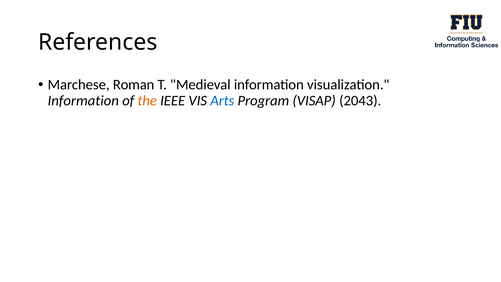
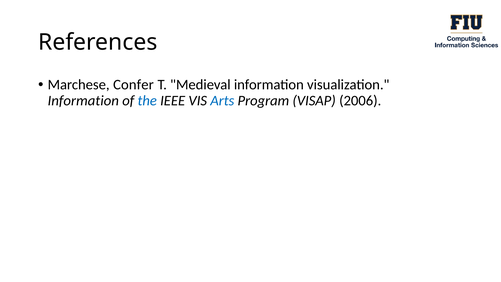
Roman: Roman -> Confer
the colour: orange -> blue
2043: 2043 -> 2006
